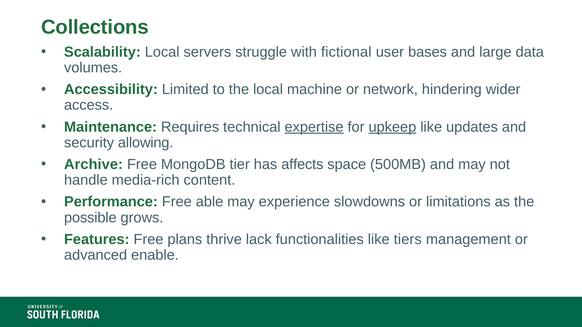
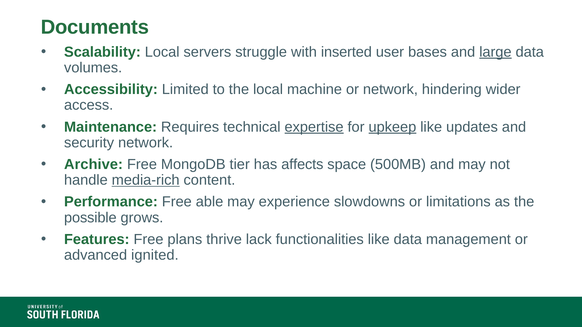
Collections: Collections -> Documents
fictional: fictional -> inserted
large underline: none -> present
security allowing: allowing -> network
media-rich underline: none -> present
like tiers: tiers -> data
enable: enable -> ignited
